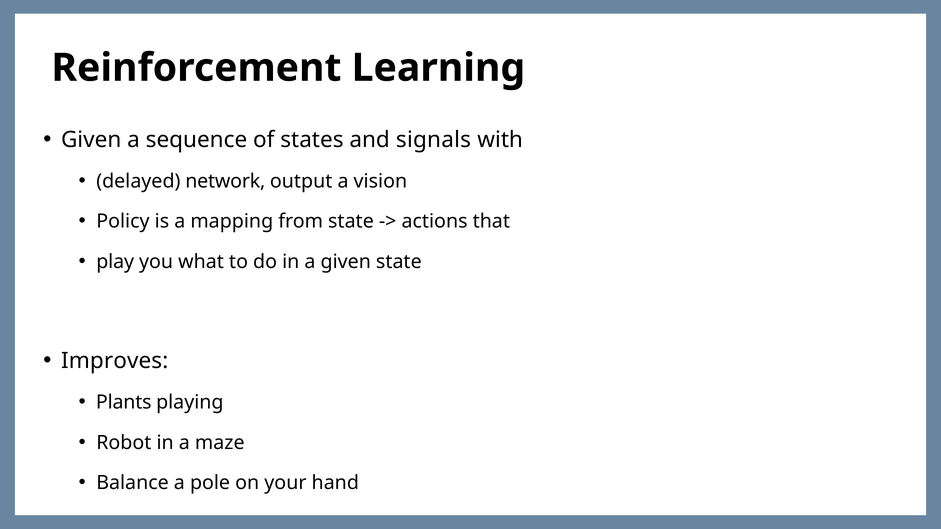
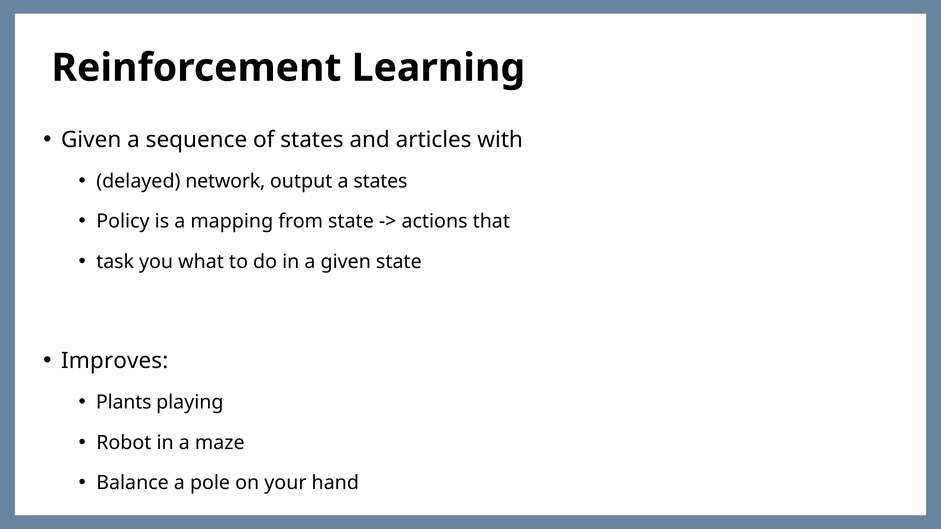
signals: signals -> articles
a vision: vision -> states
play: play -> task
